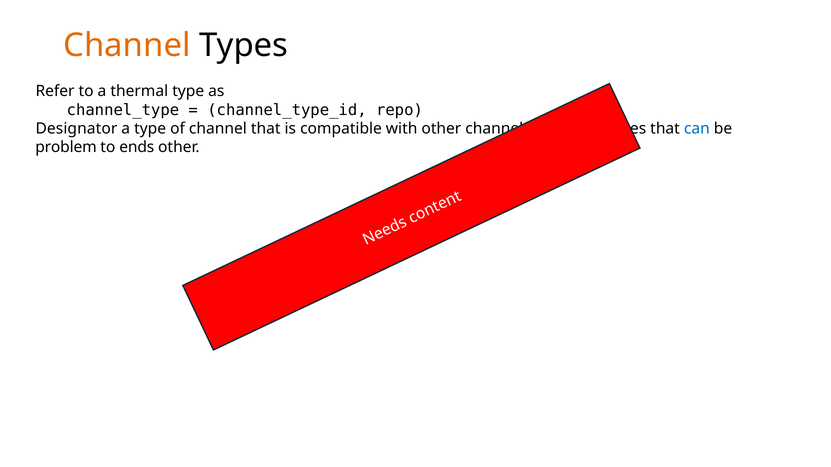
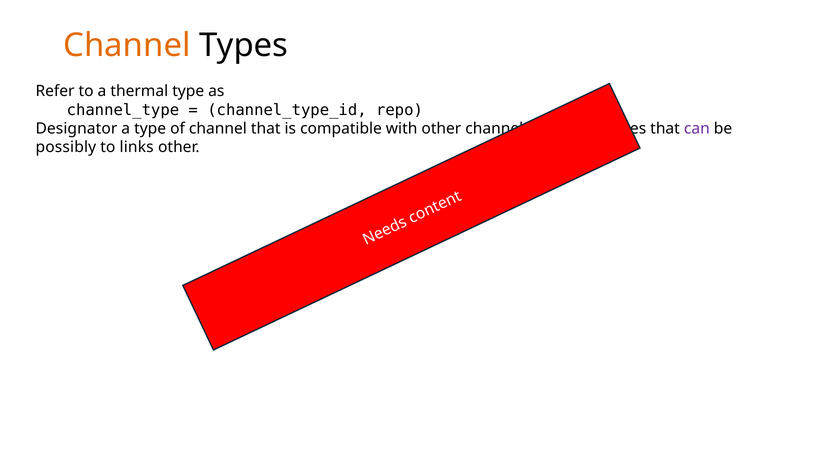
can colour: blue -> purple
problem: problem -> possibly
ends: ends -> links
